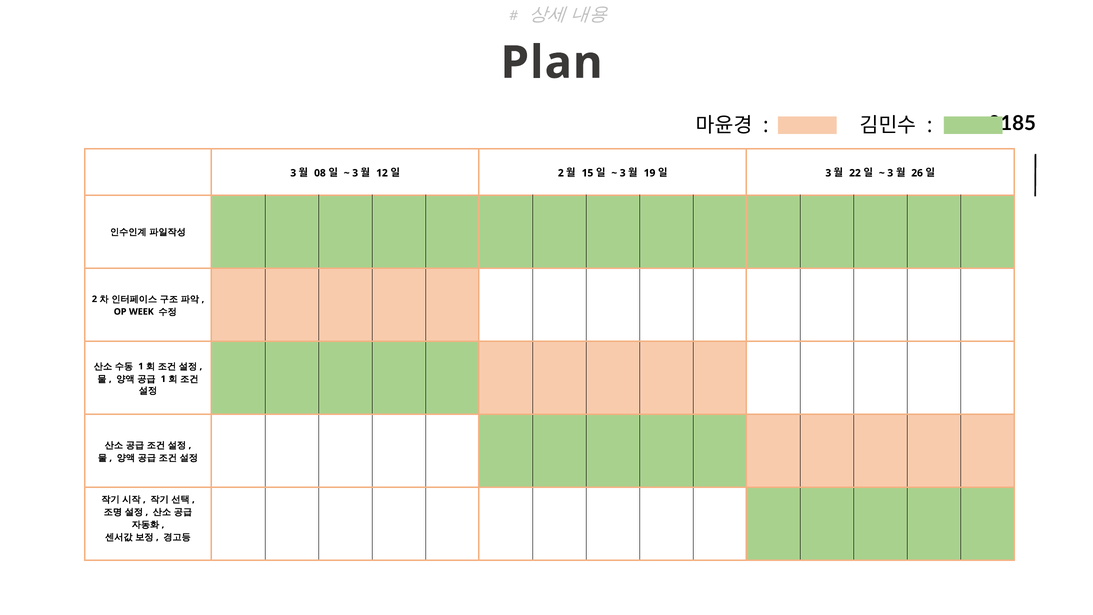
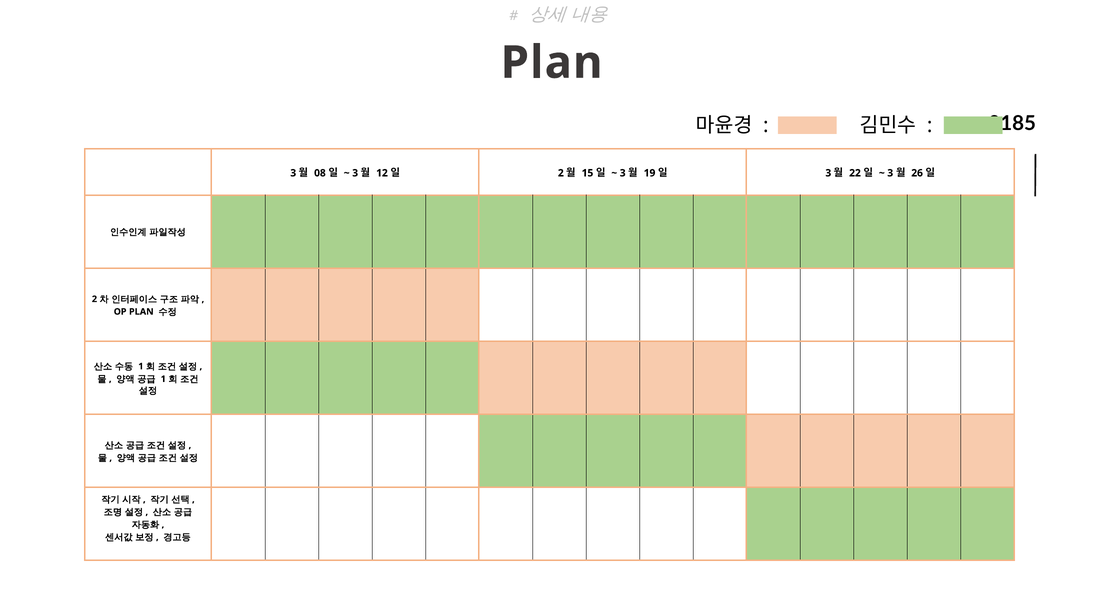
OP WEEK: WEEK -> PLAN
